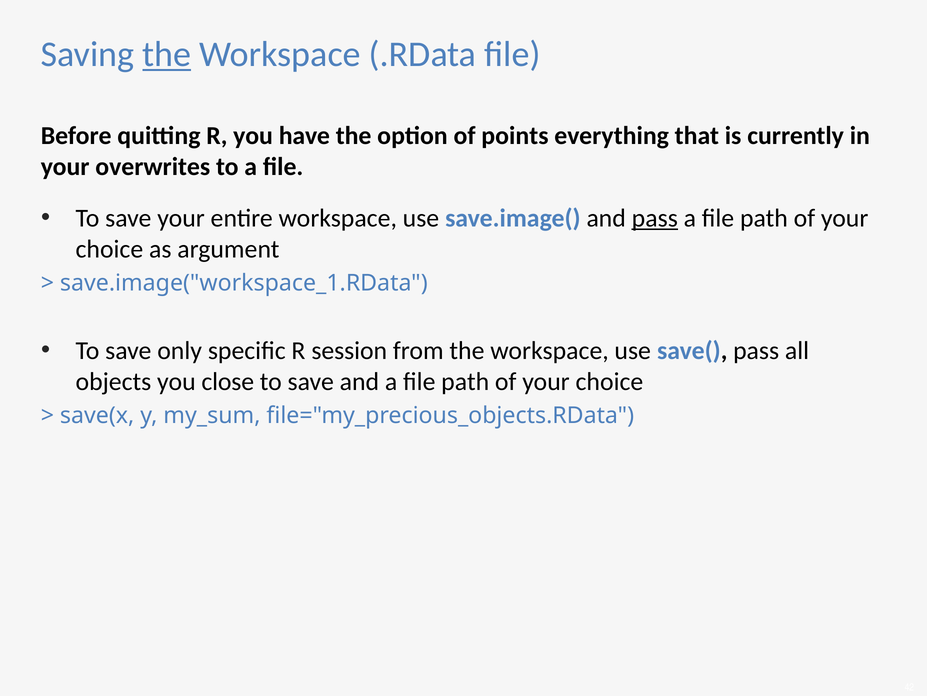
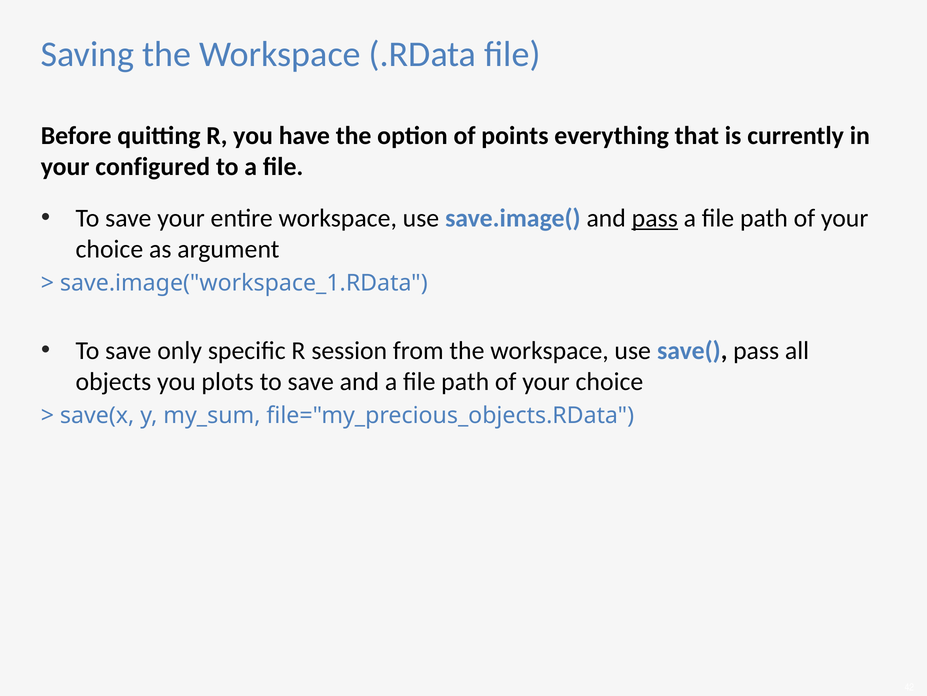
the at (167, 54) underline: present -> none
overwrites: overwrites -> configured
close: close -> plots
